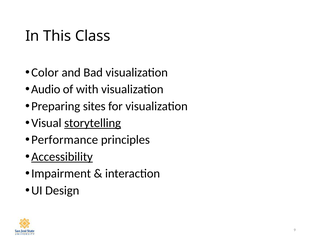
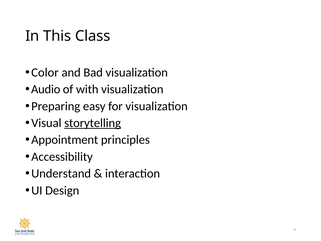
sites: sites -> easy
Performance: Performance -> Appointment
Accessibility underline: present -> none
Impairment: Impairment -> Understand
